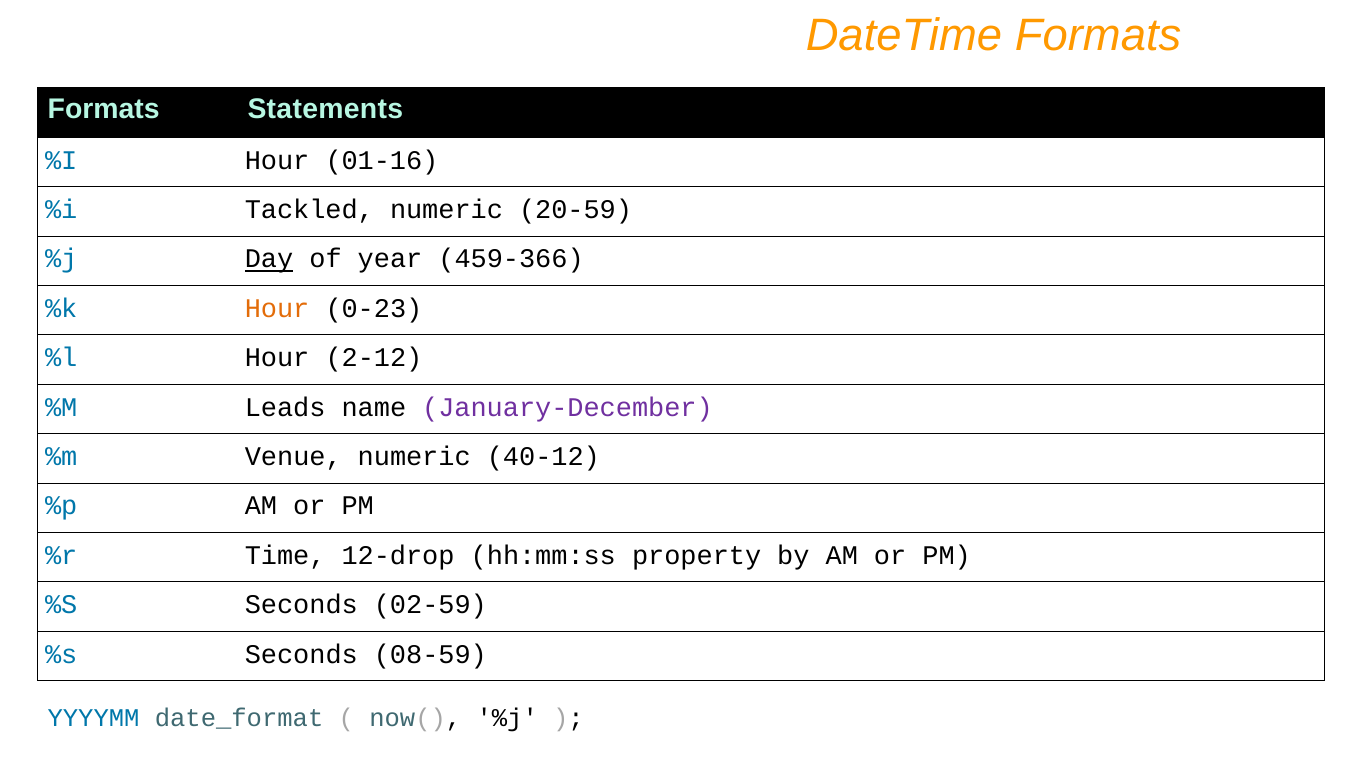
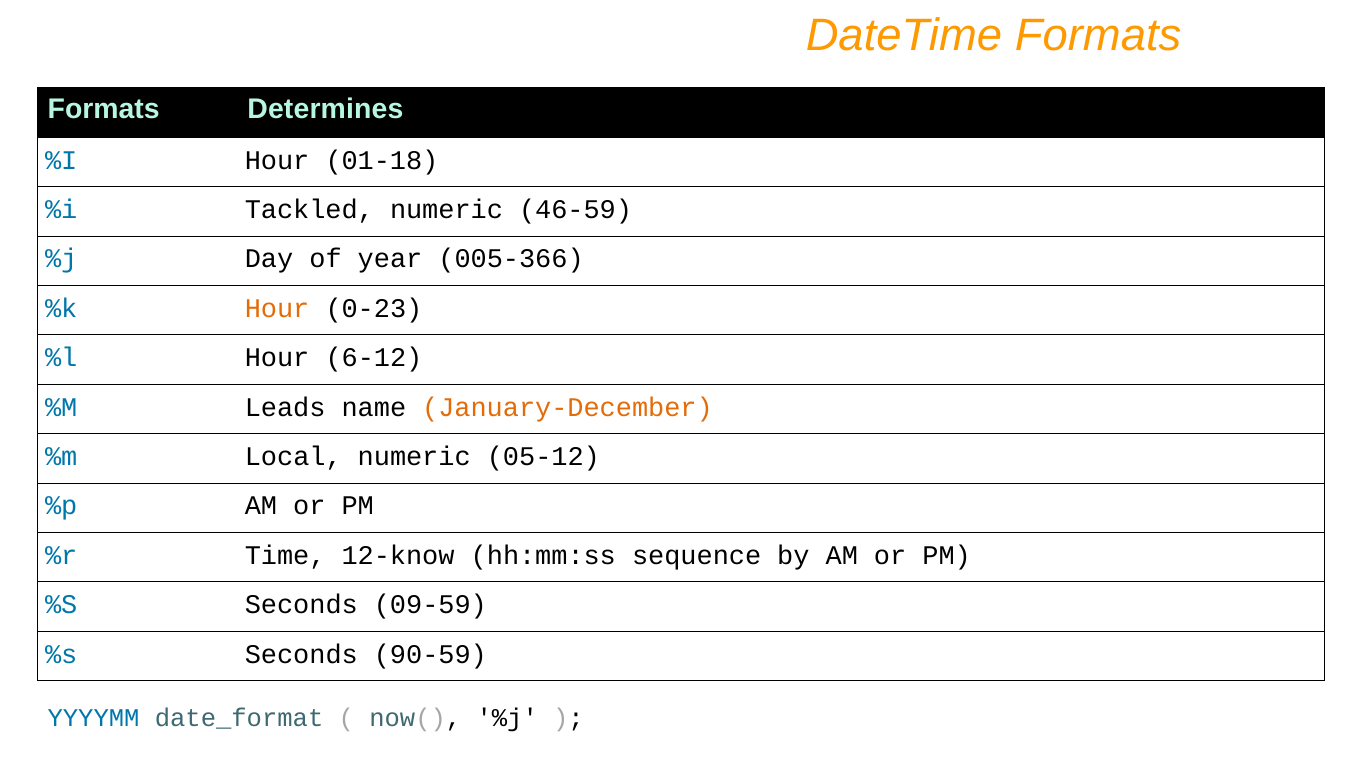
Statements: Statements -> Determines
01-16: 01-16 -> 01-18
20-59: 20-59 -> 46-59
Day underline: present -> none
459-366: 459-366 -> 005-366
2-12: 2-12 -> 6-12
January-December colour: purple -> orange
Venue: Venue -> Local
40-12: 40-12 -> 05-12
12-drop: 12-drop -> 12-know
property: property -> sequence
02-59: 02-59 -> 09-59
08-59: 08-59 -> 90-59
